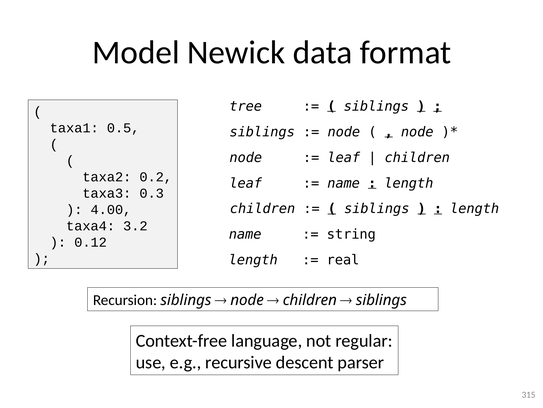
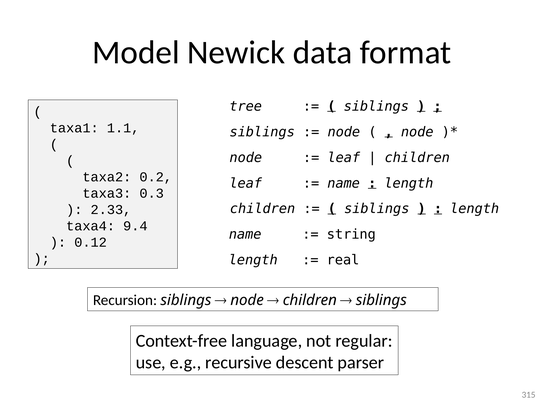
0.5: 0.5 -> 1.1
4.00: 4.00 -> 2.33
3.2: 3.2 -> 9.4
